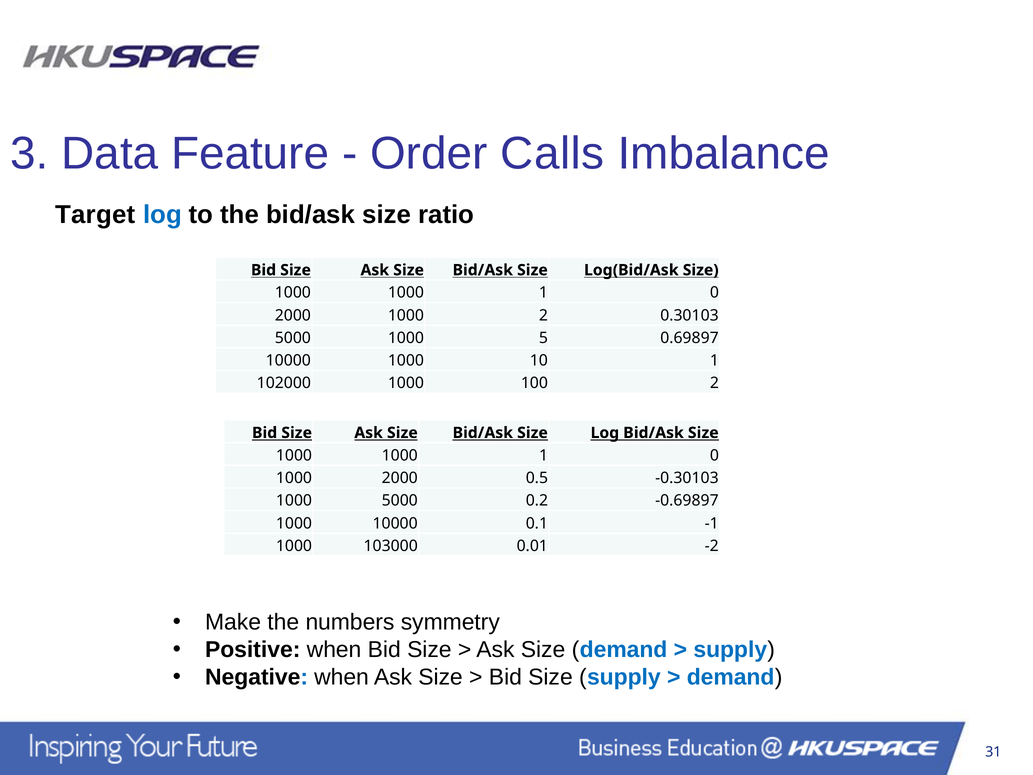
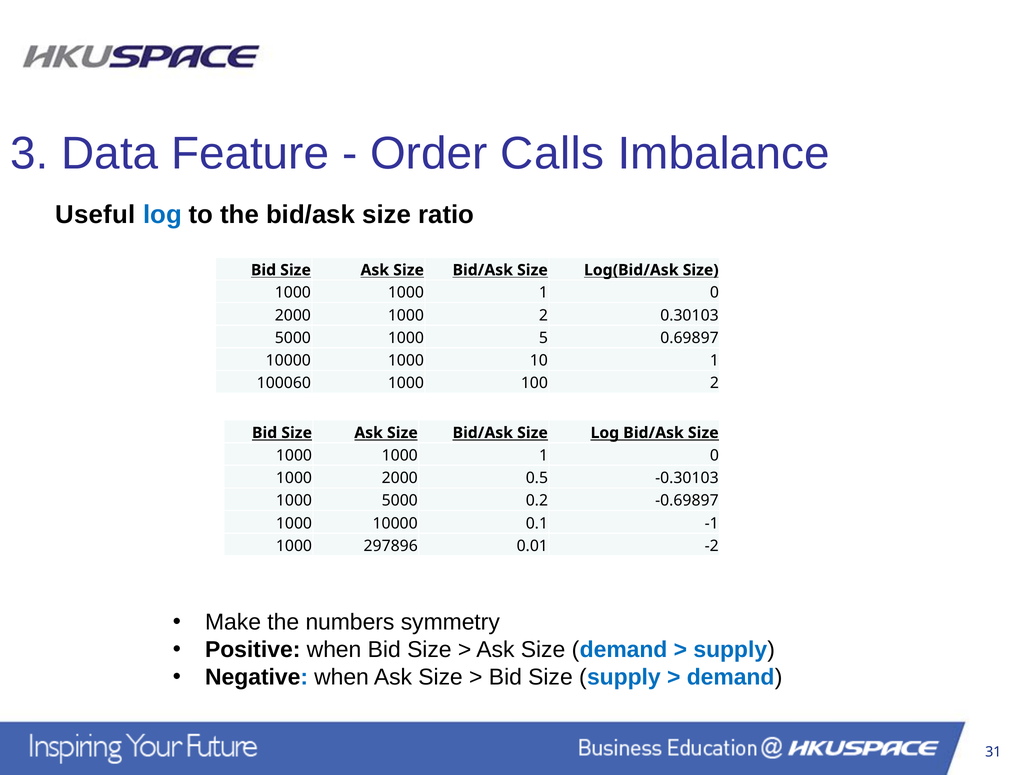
Target: Target -> Useful
102000: 102000 -> 100060
103000: 103000 -> 297896
